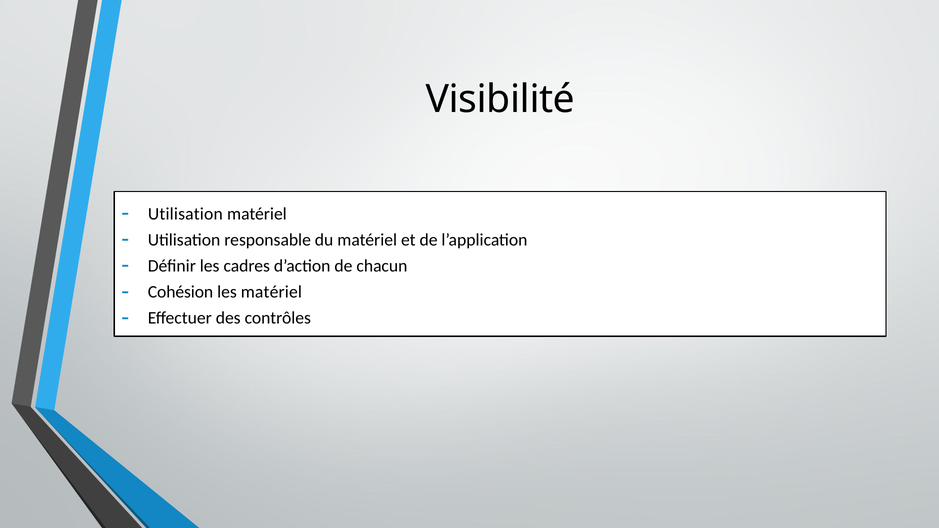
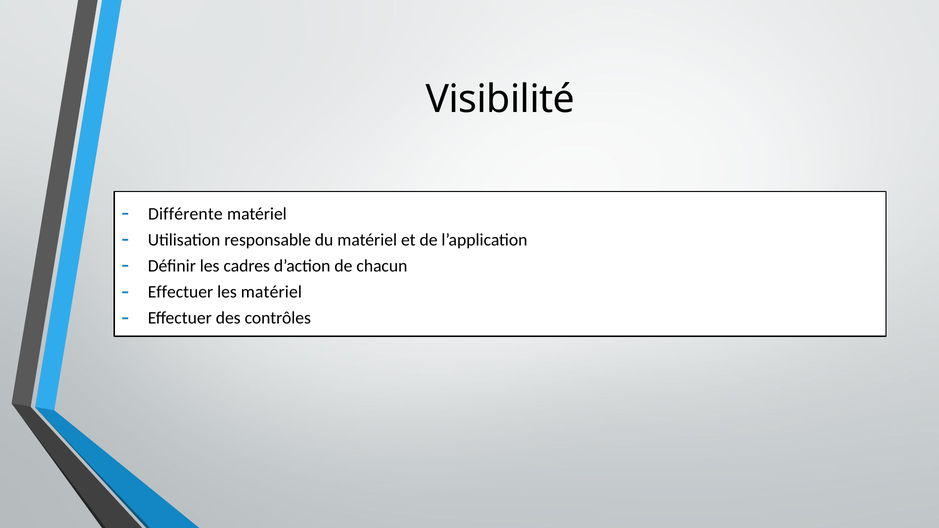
Utilisation at (185, 214): Utilisation -> Différente
Cohésion at (181, 292): Cohésion -> Effectuer
